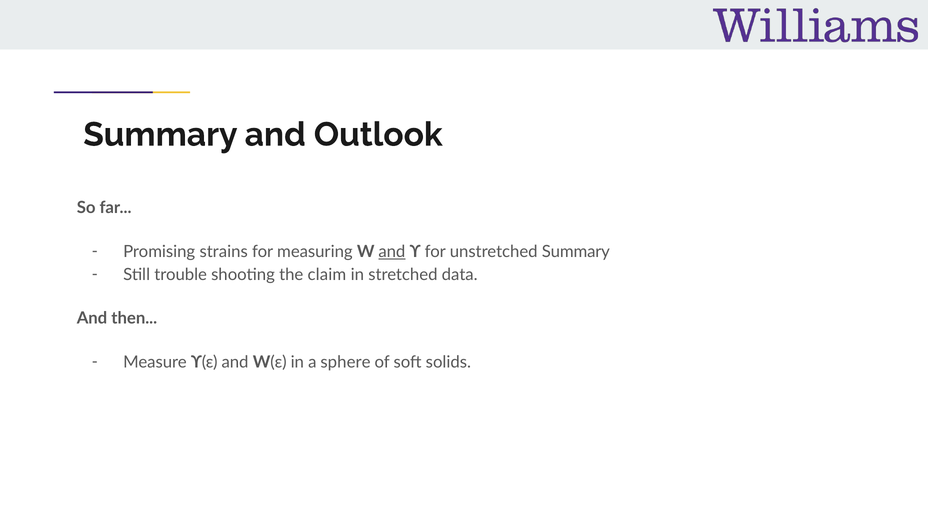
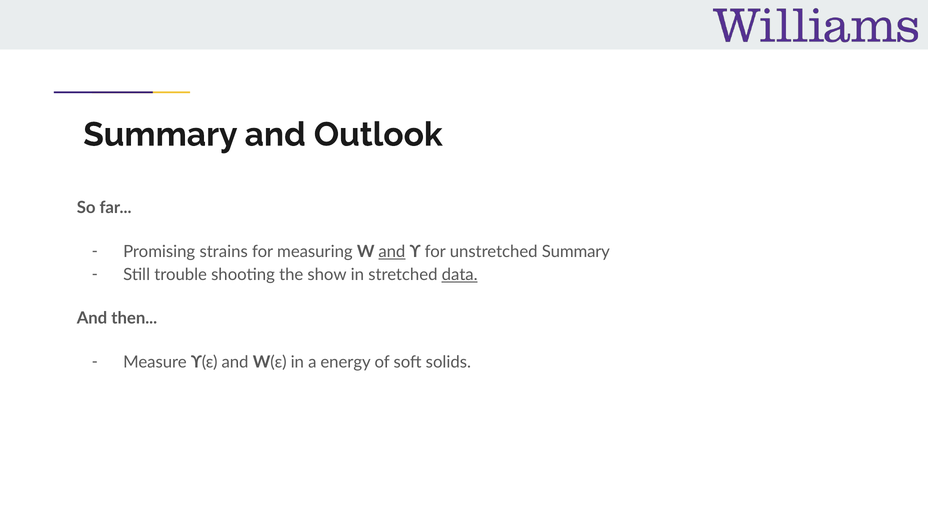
claim: claim -> show
data underline: none -> present
sphere: sphere -> energy
